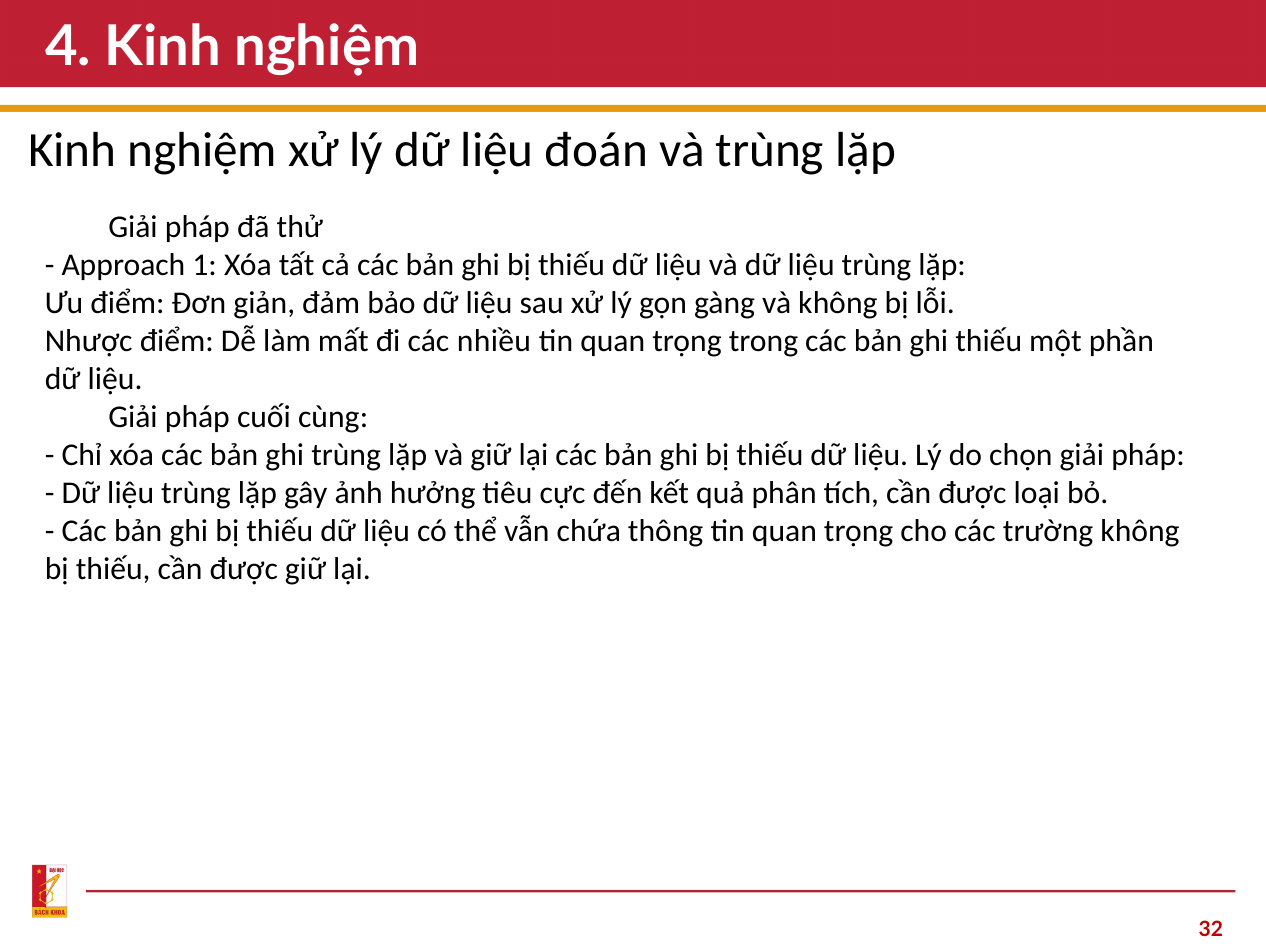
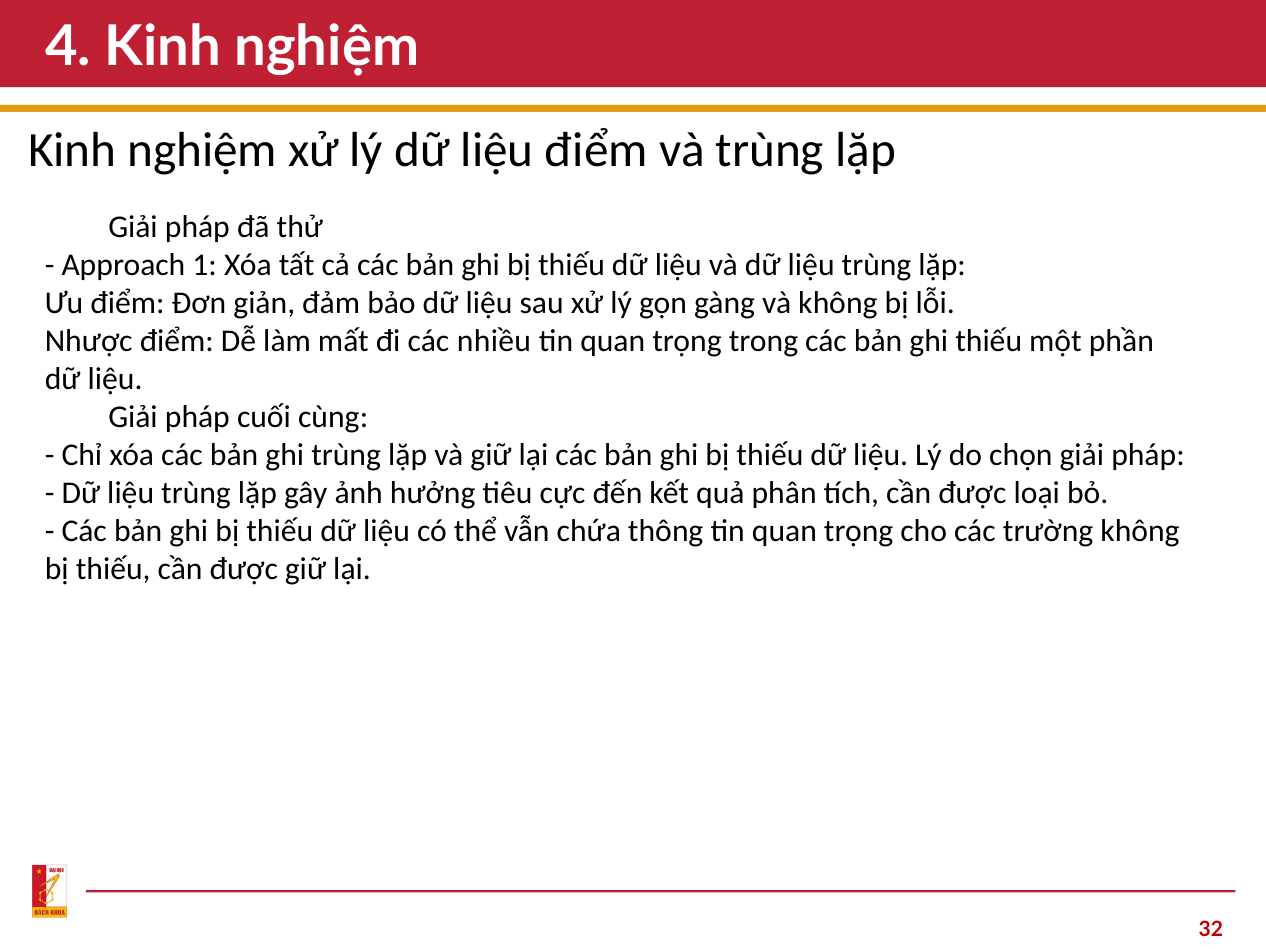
liệu đoán: đoán -> điểm
